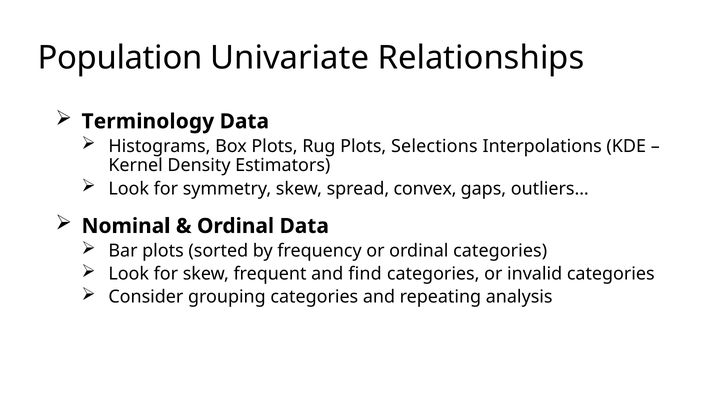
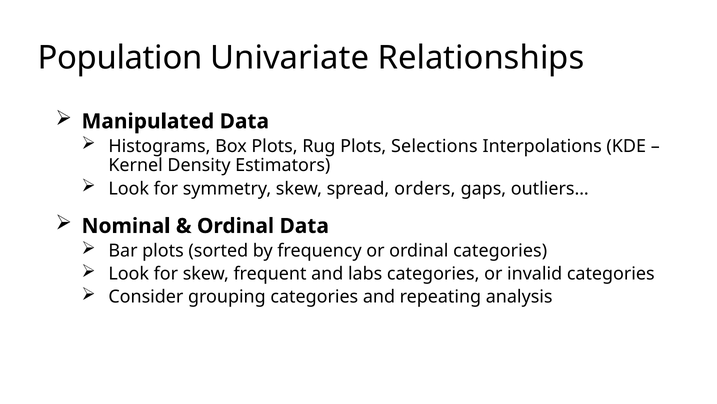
Terminology: Terminology -> Manipulated
convex: convex -> orders
find: find -> labs
